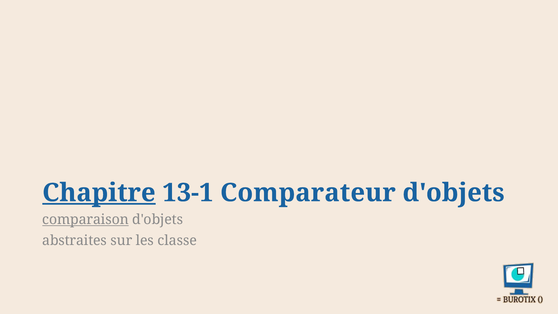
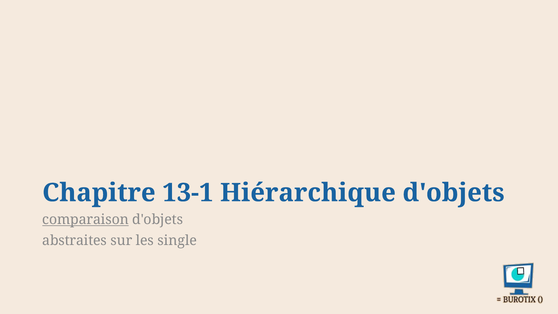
Chapitre underline: present -> none
Comparateur: Comparateur -> Hiérarchique
classe: classe -> single
